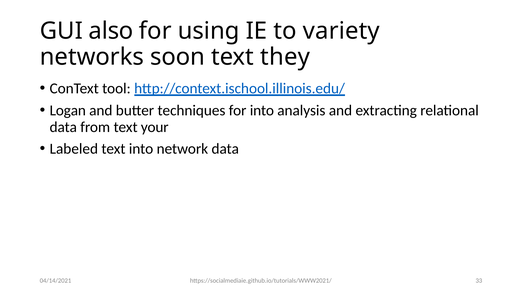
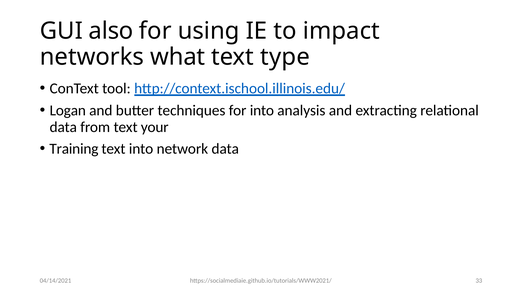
variety: variety -> impact
soon: soon -> what
they: they -> type
Labeled: Labeled -> Training
